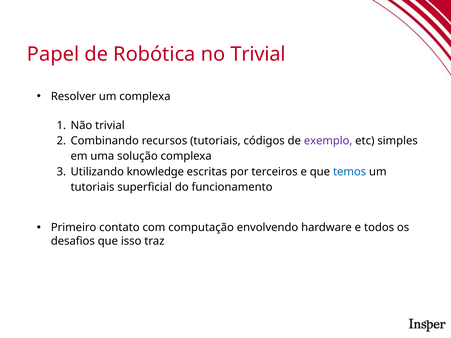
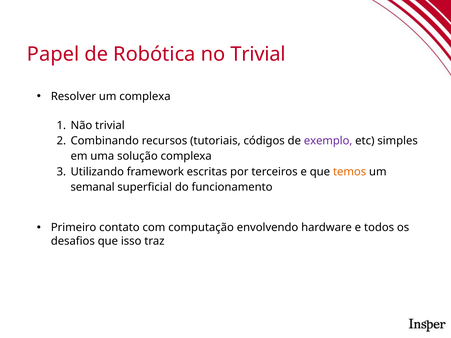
knowledge: knowledge -> framework
temos colour: blue -> orange
tutoriais at (93, 187): tutoriais -> semanal
